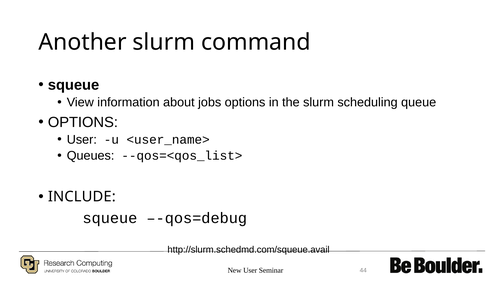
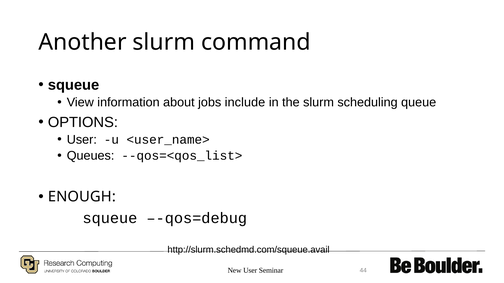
jobs options: options -> include
INCLUDE: INCLUDE -> ENOUGH
